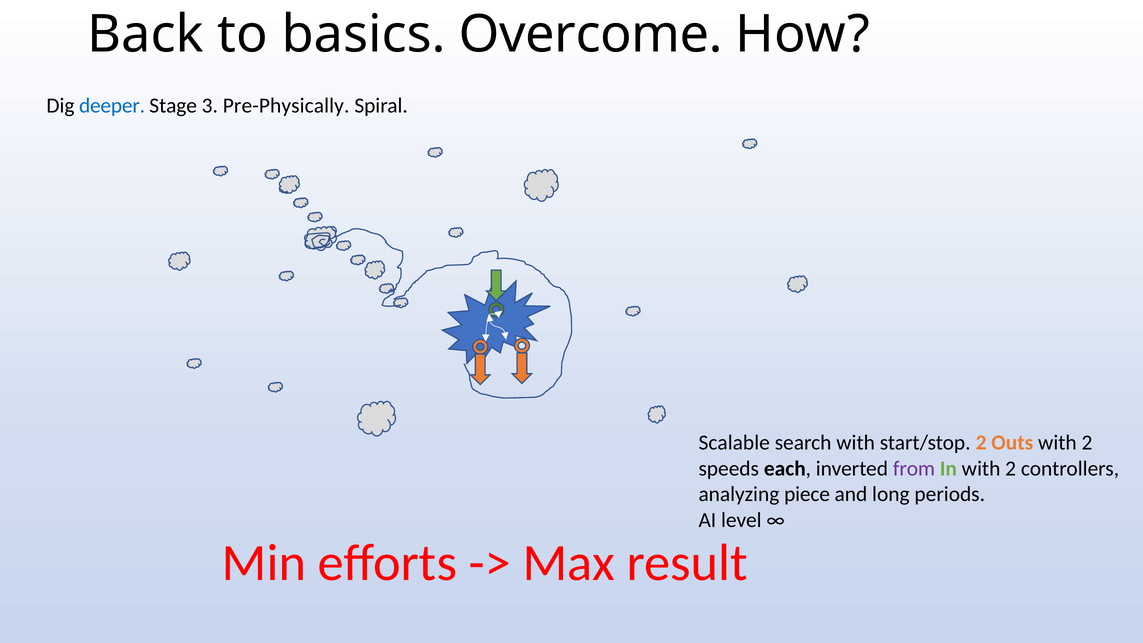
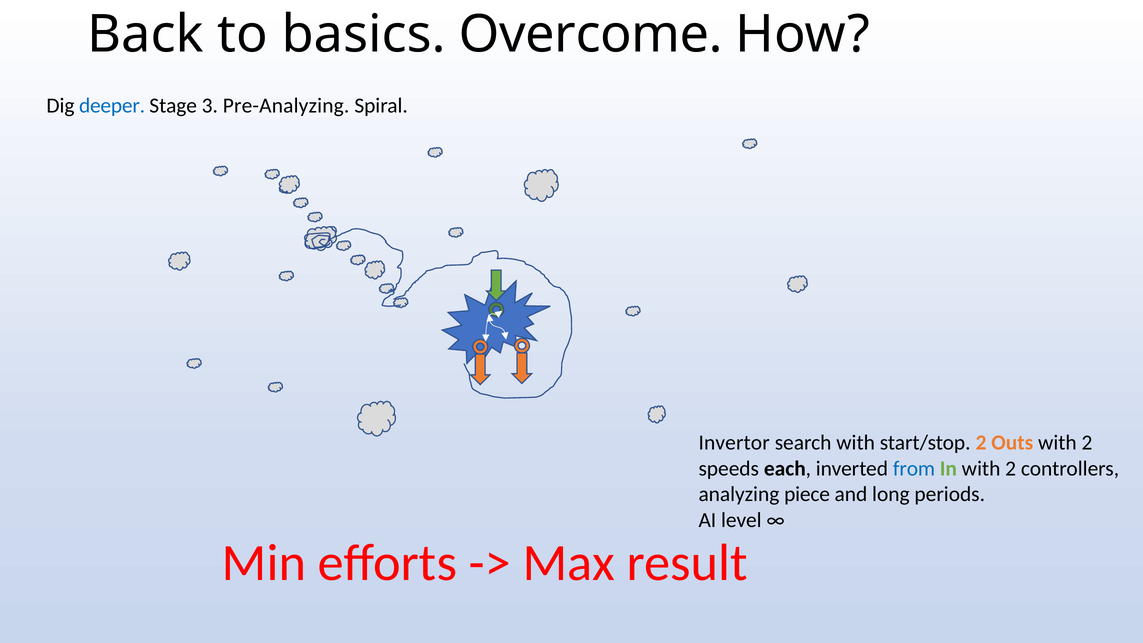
Pre-Physically: Pre-Physically -> Pre-Analyzing
Scalable: Scalable -> Invertor
from colour: purple -> blue
